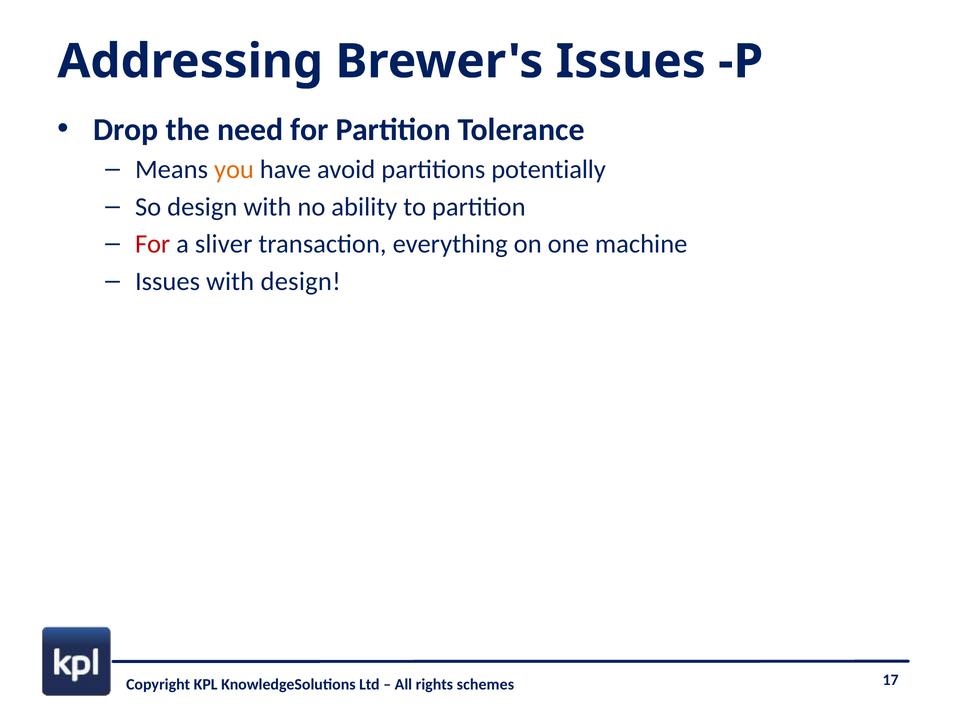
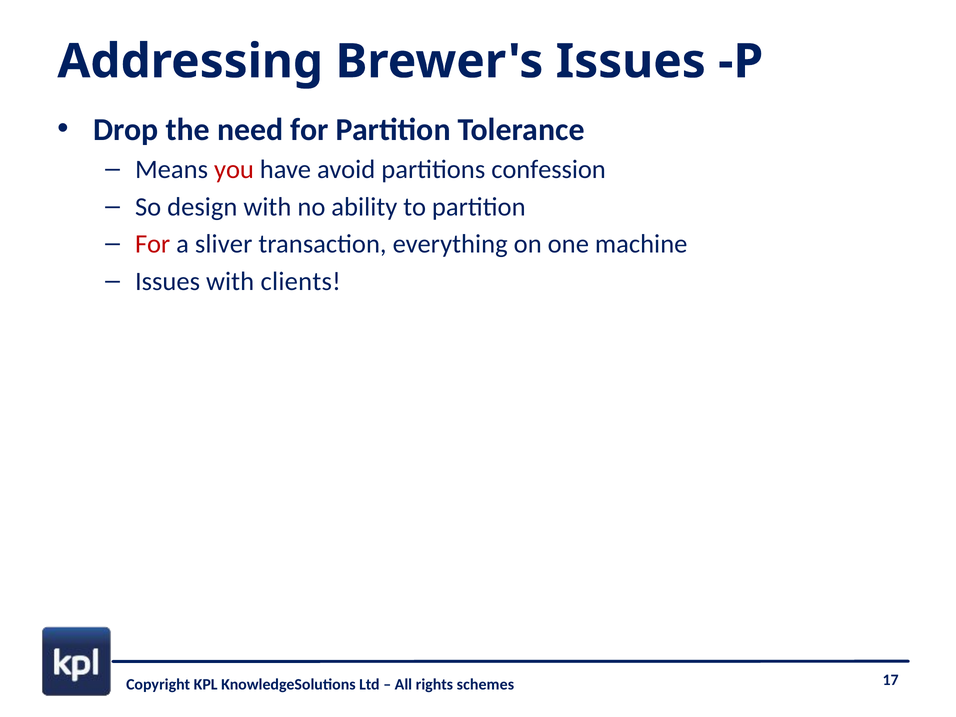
you colour: orange -> red
potentially: potentially -> confession
with design: design -> clients
